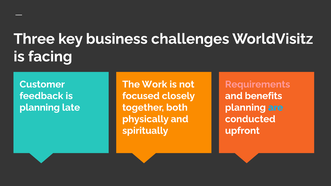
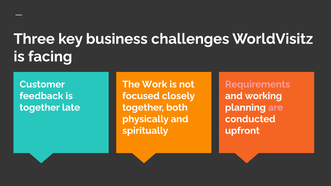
benefits: benefits -> working
planning at (40, 108): planning -> together
are colour: light blue -> pink
